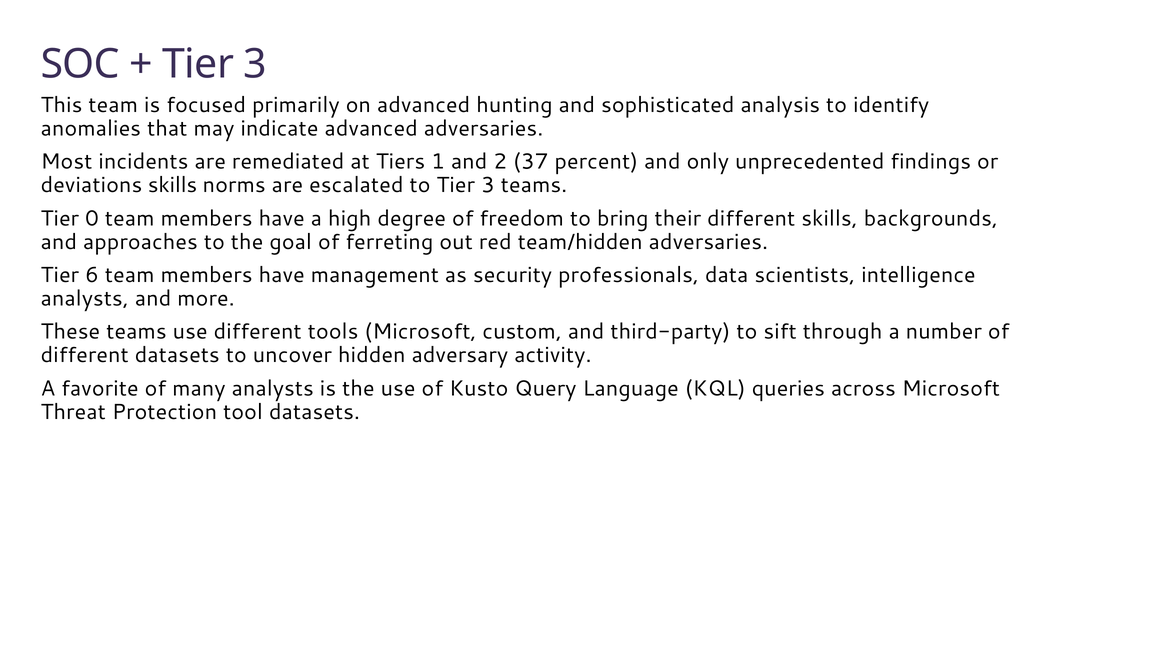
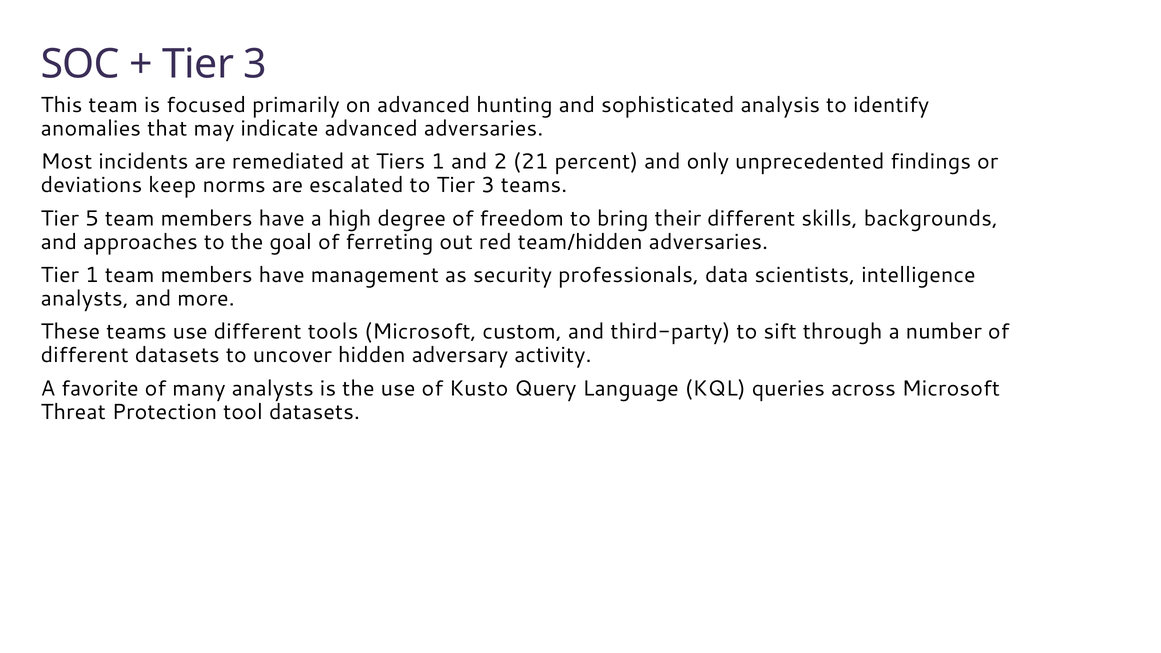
37: 37 -> 21
deviations skills: skills -> keep
0: 0 -> 5
Tier 6: 6 -> 1
